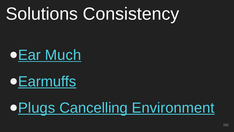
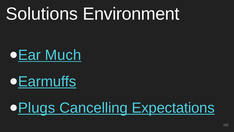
Consistency: Consistency -> Environment
Environment: Environment -> Expectations
